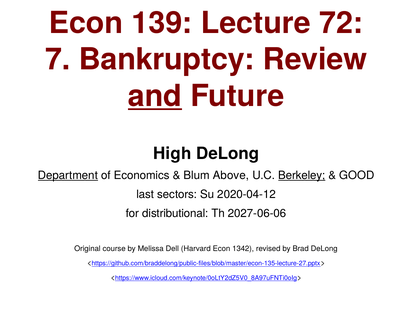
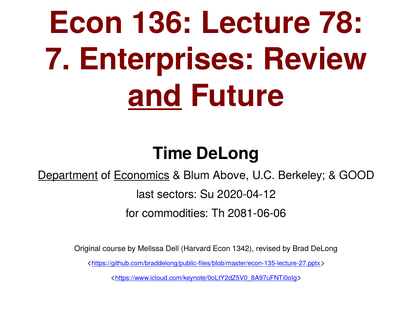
139: 139 -> 136
72: 72 -> 78
Bankruptcy: Bankruptcy -> Enterprises
High: High -> Time
Economics underline: none -> present
Berkeley underline: present -> none
distributional: distributional -> commodities
2027-06-06: 2027-06-06 -> 2081-06-06
